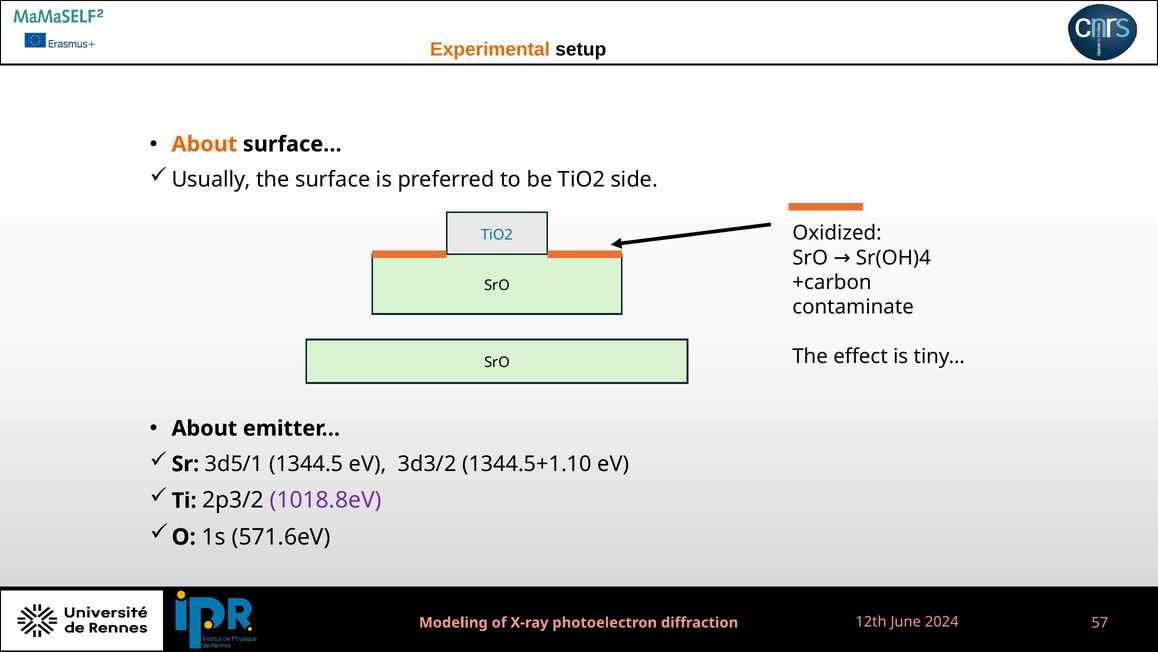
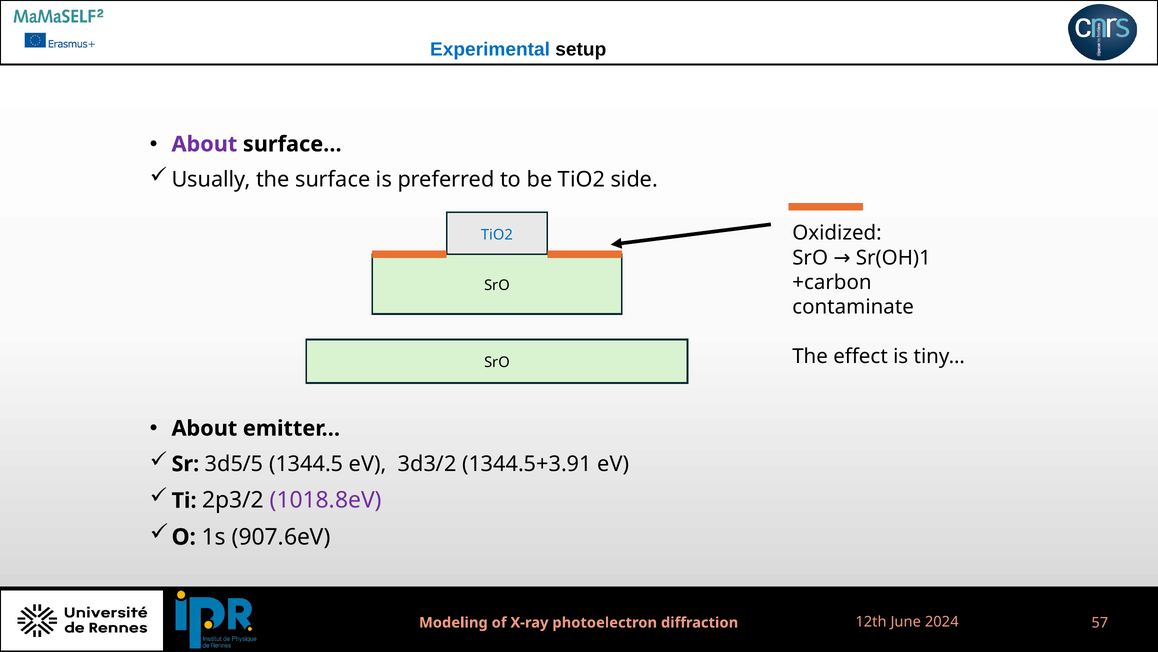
Experimental colour: orange -> blue
About at (204, 144) colour: orange -> purple
Sr(OH)4: Sr(OH)4 -> Sr(OH)1
3d5/1: 3d5/1 -> 3d5/5
1344.5+1.10: 1344.5+1.10 -> 1344.5+3.91
571.6eV: 571.6eV -> 907.6eV
